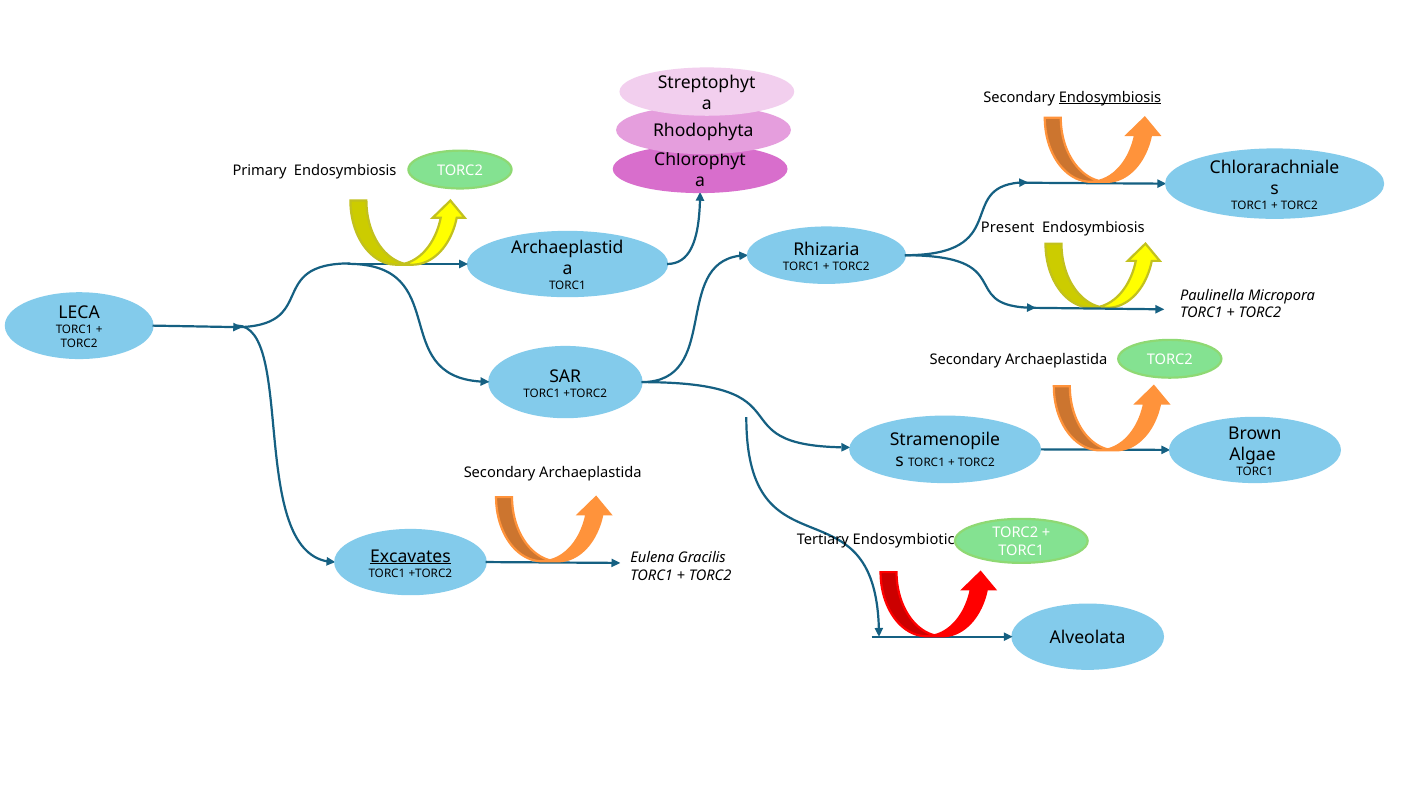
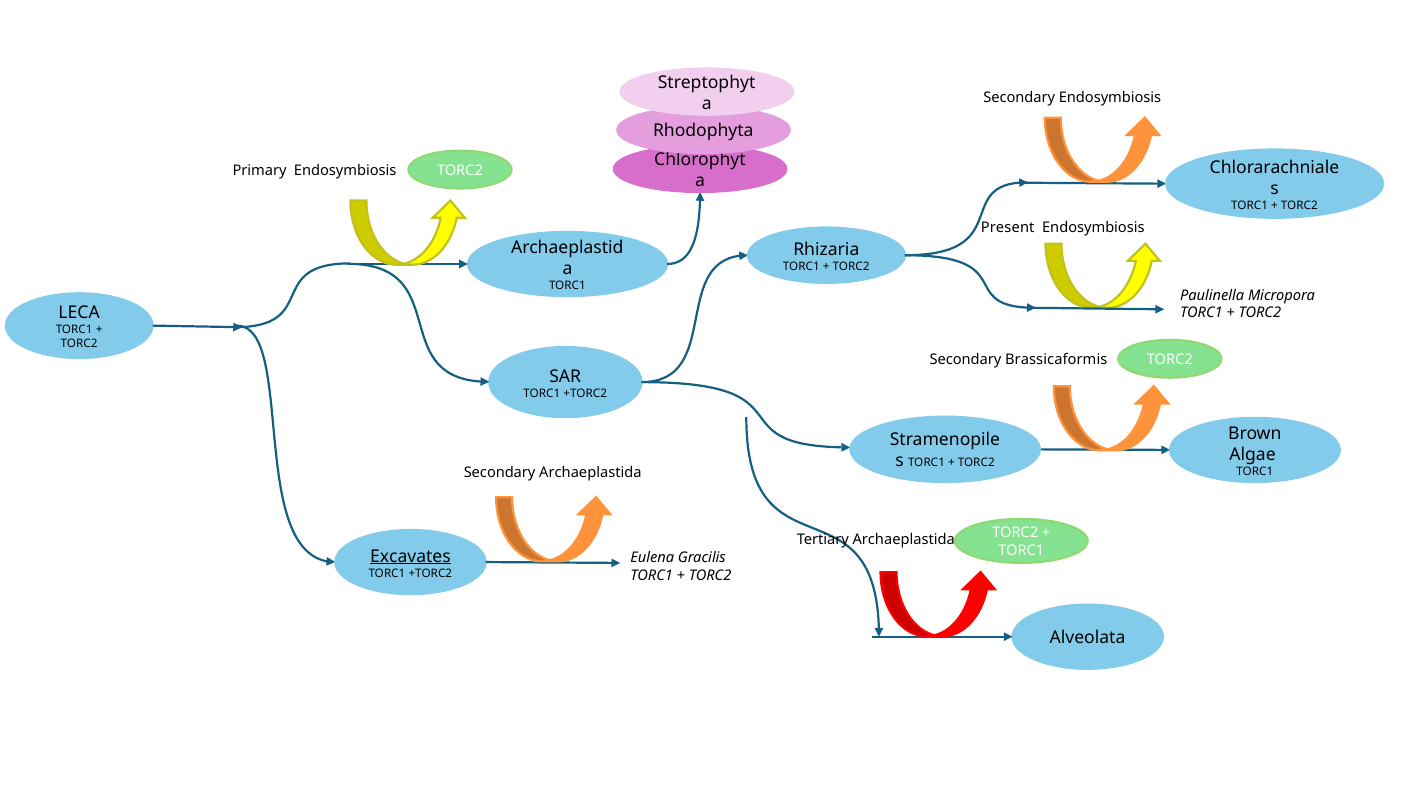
Endosymbiosis at (1110, 97) underline: present -> none
Archaeplastida at (1056, 359): Archaeplastida -> Brassicaformis
Tertiary Endosymbiotic: Endosymbiotic -> Archaeplastida
